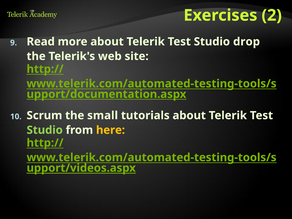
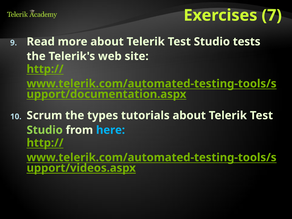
2: 2 -> 7
drop: drop -> tests
small: small -> types
here colour: yellow -> light blue
